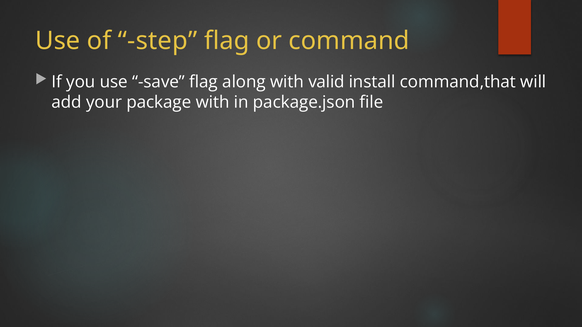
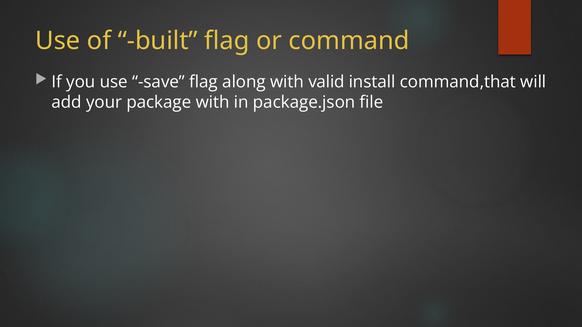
step: step -> built
